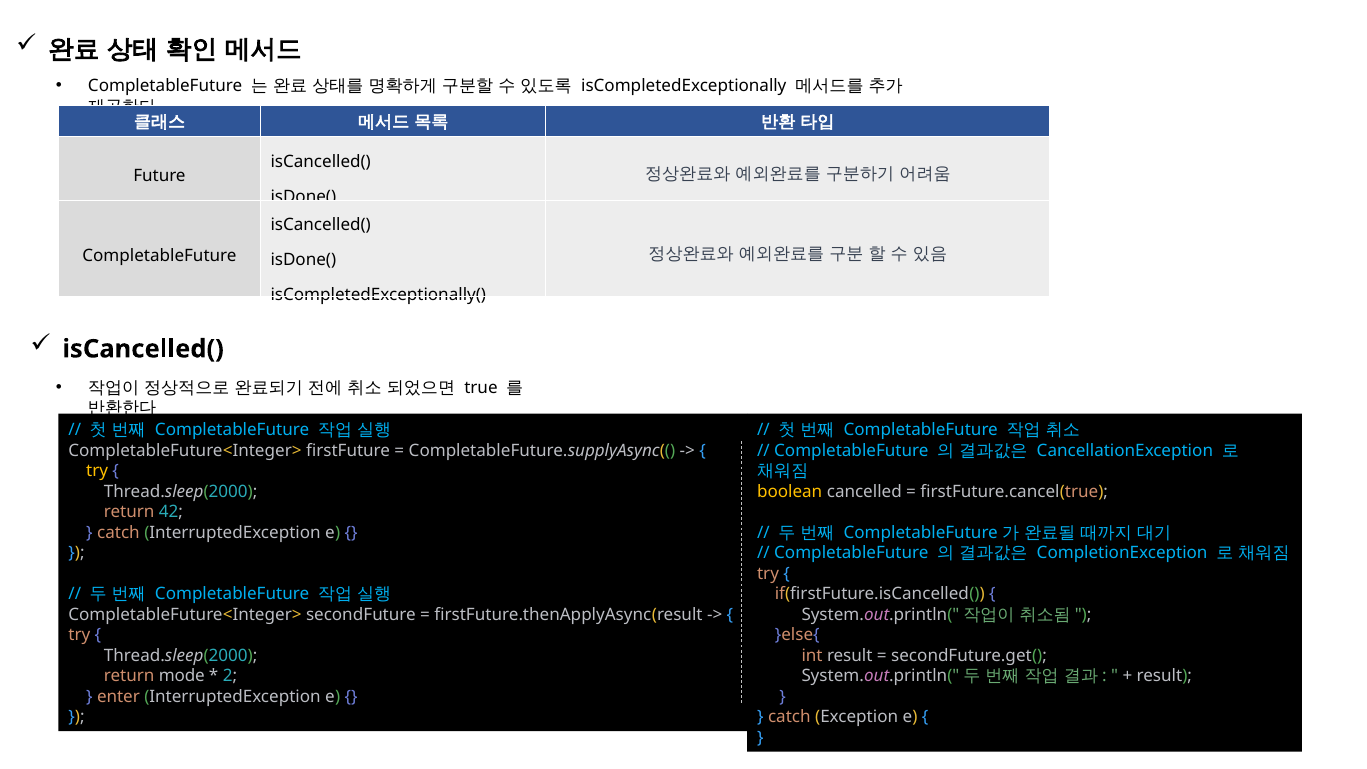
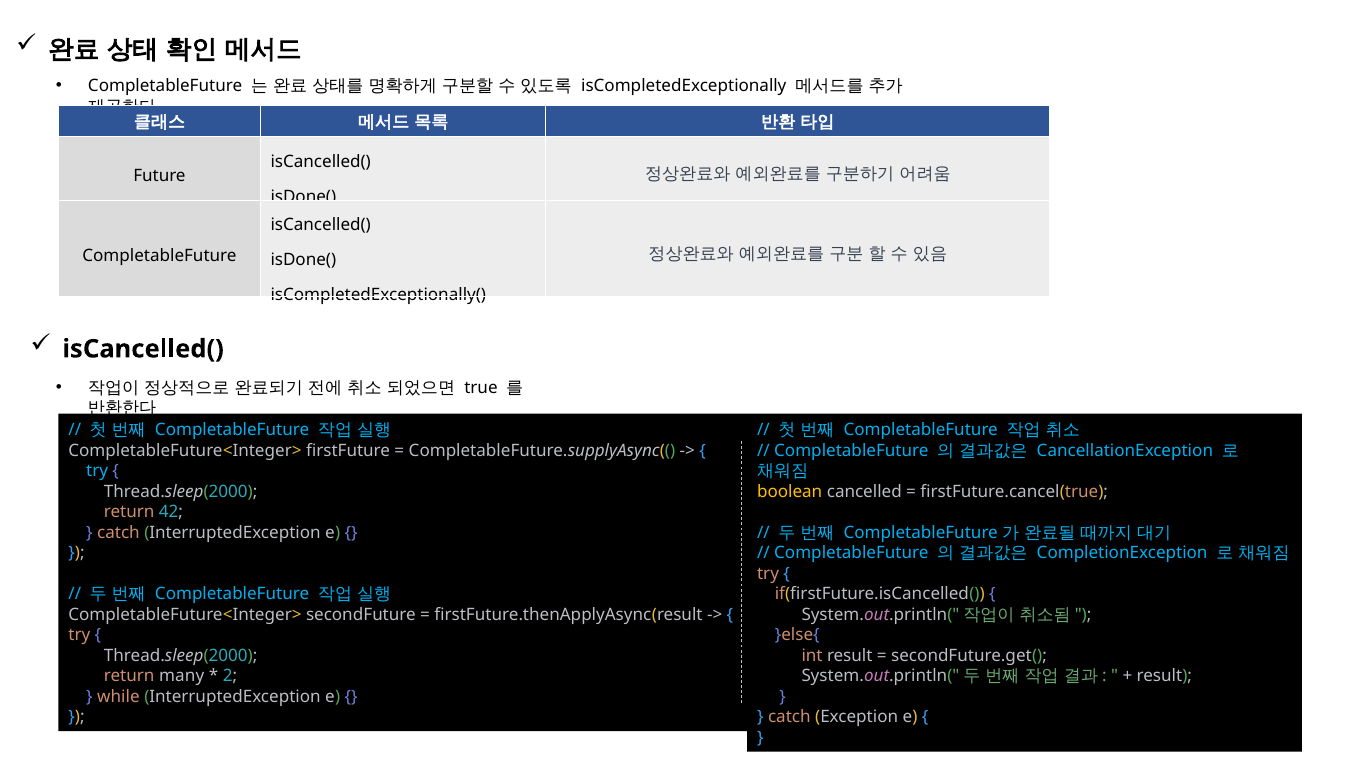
try at (97, 471) colour: yellow -> light blue
mode: mode -> many
enter: enter -> while
